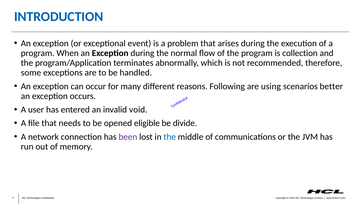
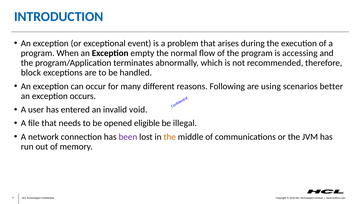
Exception during: during -> empty
collection: collection -> accessing
some: some -> block
divide: divide -> illegal
the at (170, 137) colour: blue -> orange
